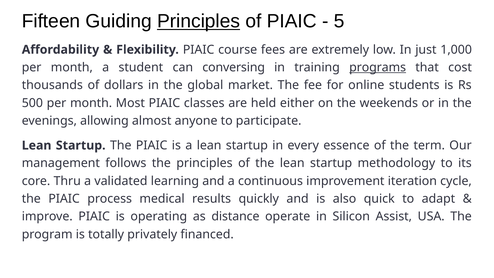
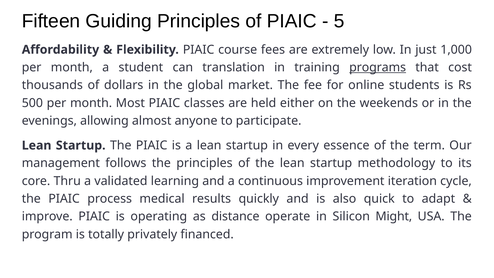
Principles at (199, 21) underline: present -> none
conversing: conversing -> translation
Assist: Assist -> Might
